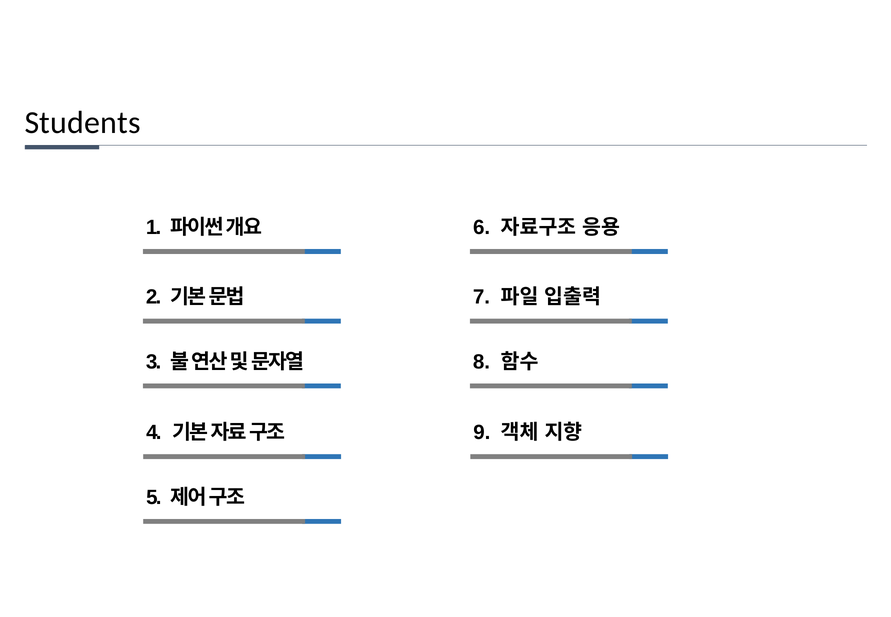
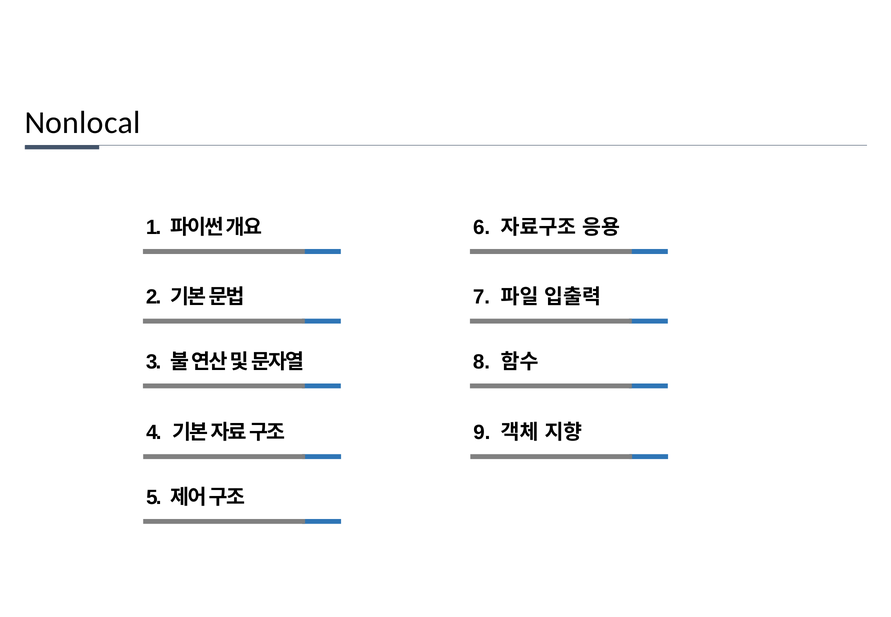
Students: Students -> Nonlocal
